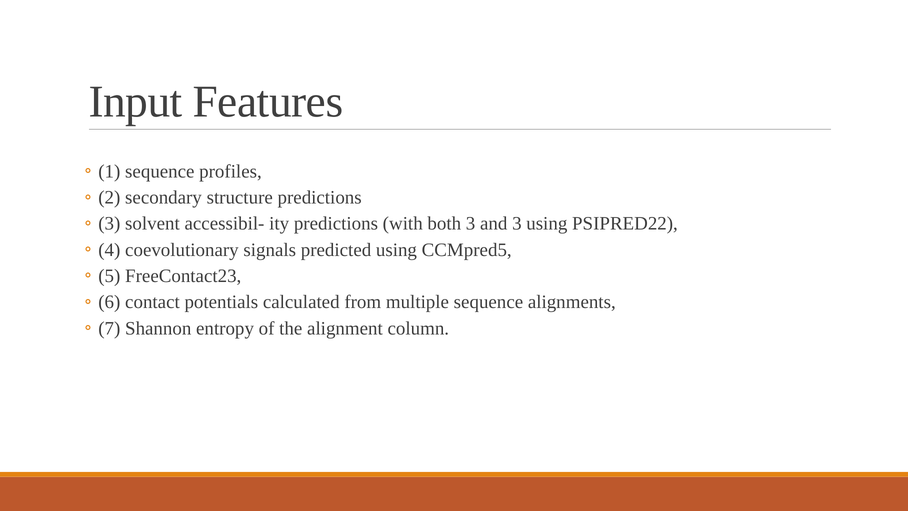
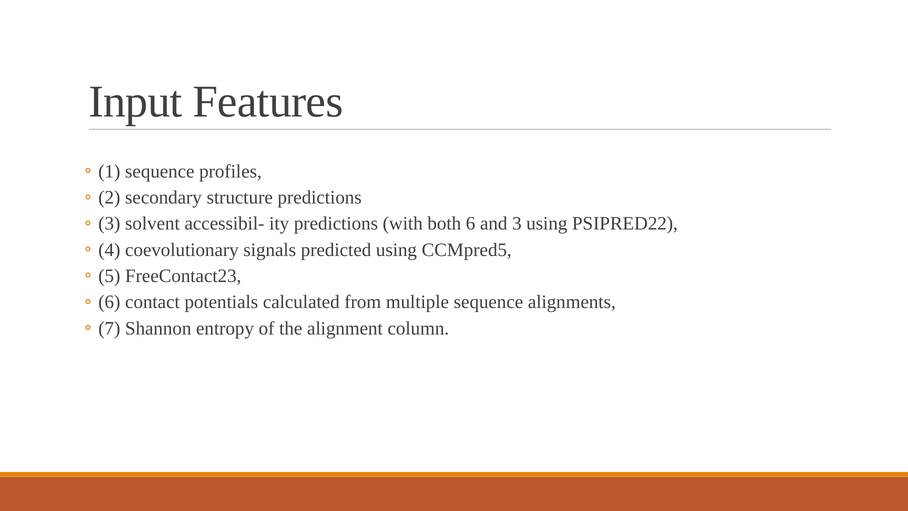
both 3: 3 -> 6
